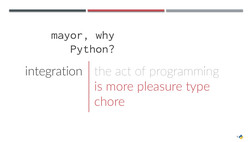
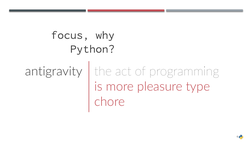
mayor: mayor -> focus
integration: integration -> antigravity
